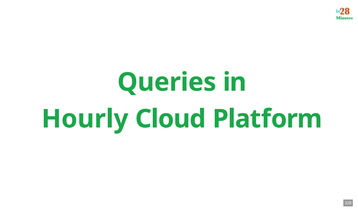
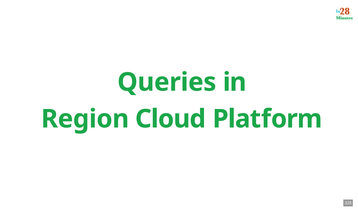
Hourly: Hourly -> Region
